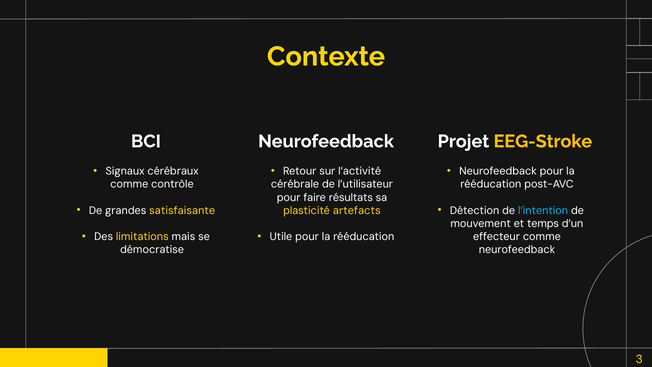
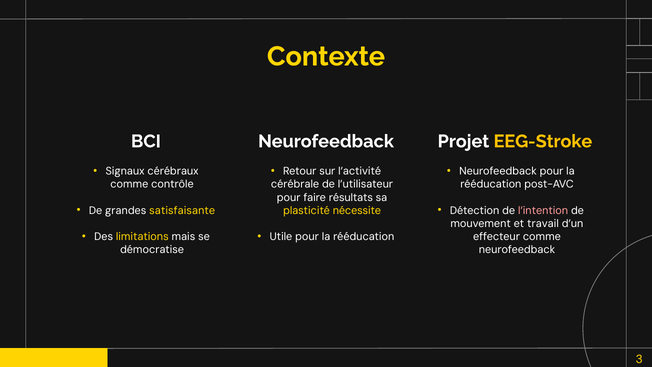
l’intention colour: light blue -> pink
artefacts: artefacts -> nécessite
temps: temps -> travail
